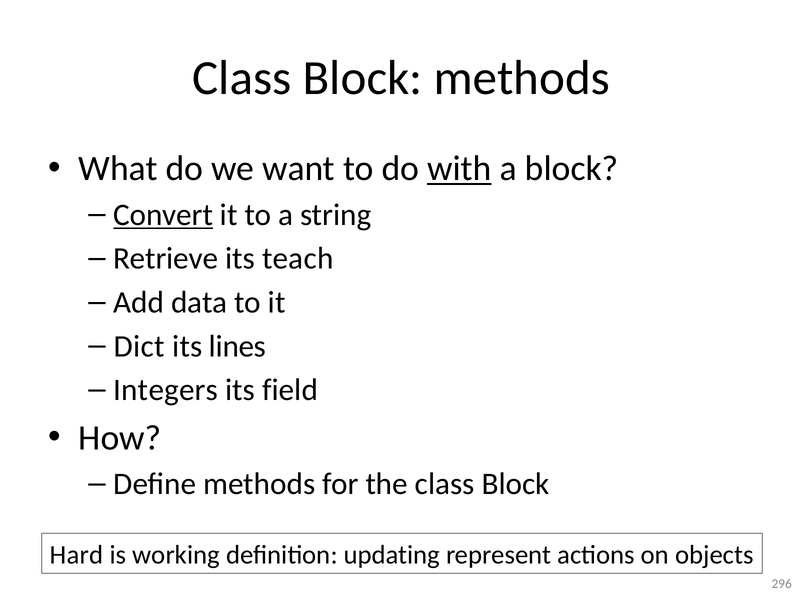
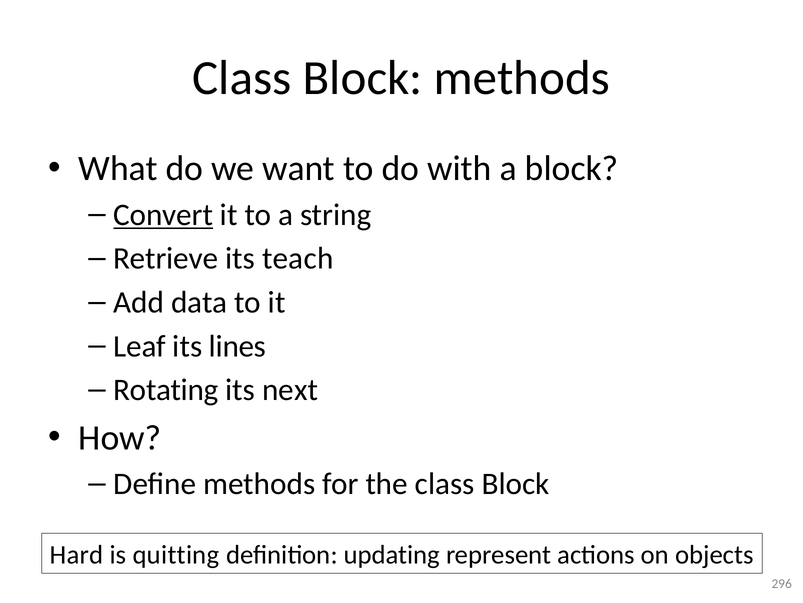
with underline: present -> none
Dict: Dict -> Leaf
Integers: Integers -> Rotating
field: field -> next
working: working -> quitting
